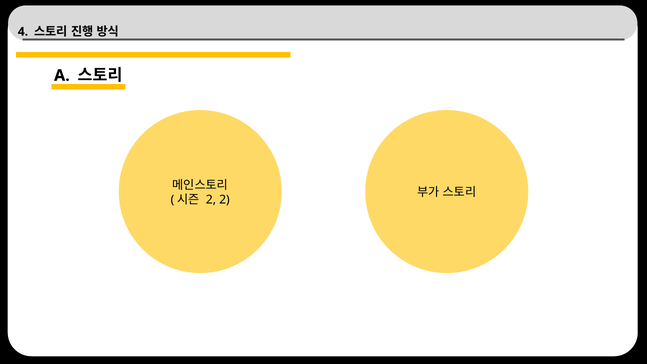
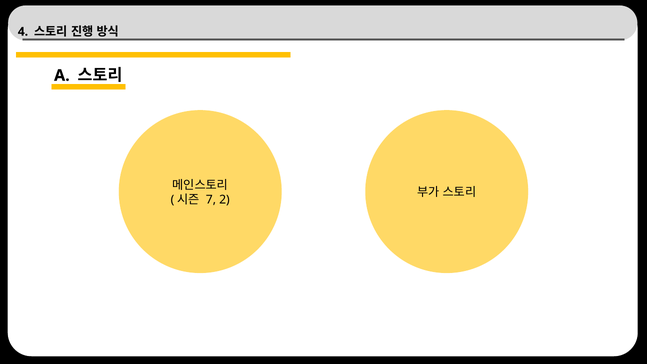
2 at (211, 200): 2 -> 7
